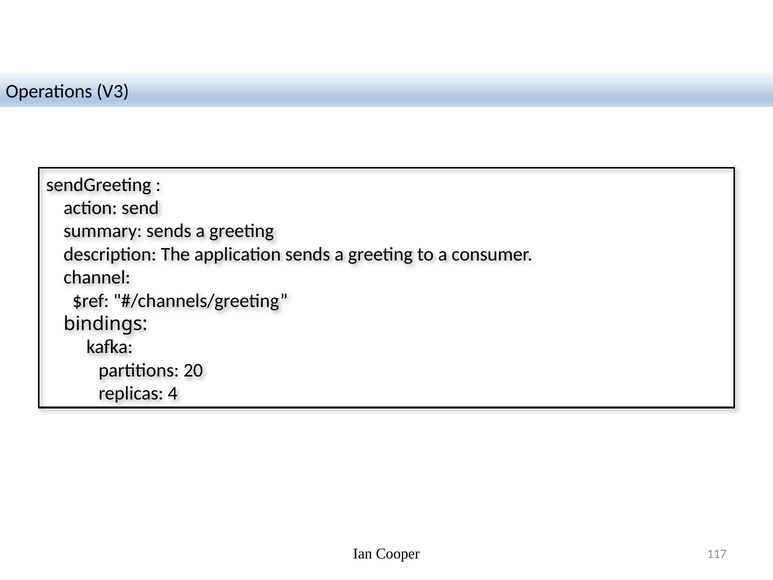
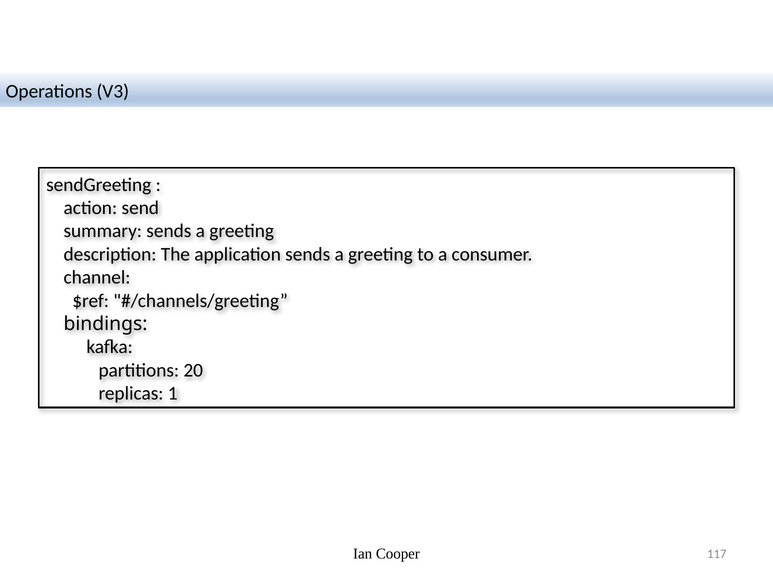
4: 4 -> 1
